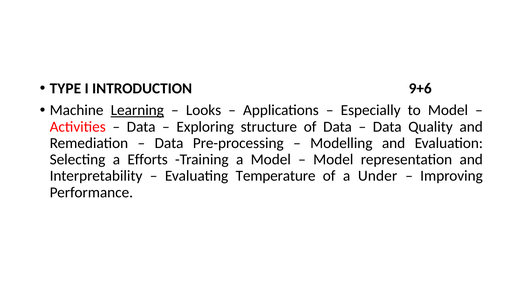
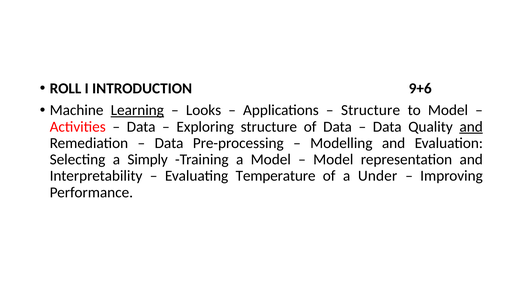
TYPE: TYPE -> ROLL
Especially at (371, 110): Especially -> Structure
and at (471, 127) underline: none -> present
Efforts: Efforts -> Simply
